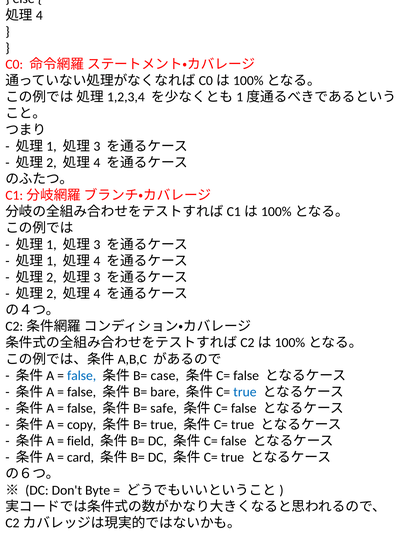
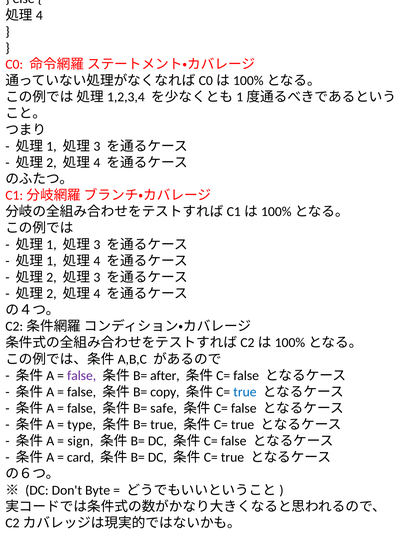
false at (82, 375) colour: blue -> purple
case: case -> after
bare: bare -> copy
copy: copy -> type
field: field -> sign
